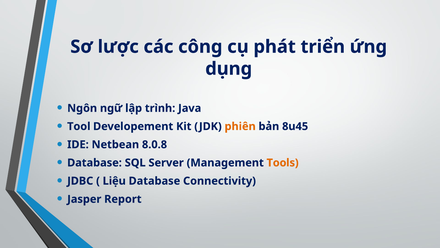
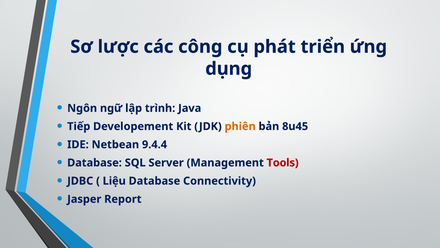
Tool: Tool -> Tiếp
8.0.8: 8.0.8 -> 9.4.4
Tools colour: orange -> red
